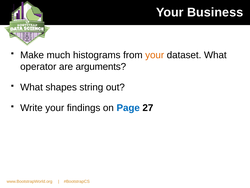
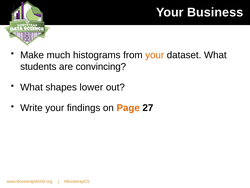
operator: operator -> students
arguments: arguments -> convincing
string: string -> lower
Page colour: blue -> orange
